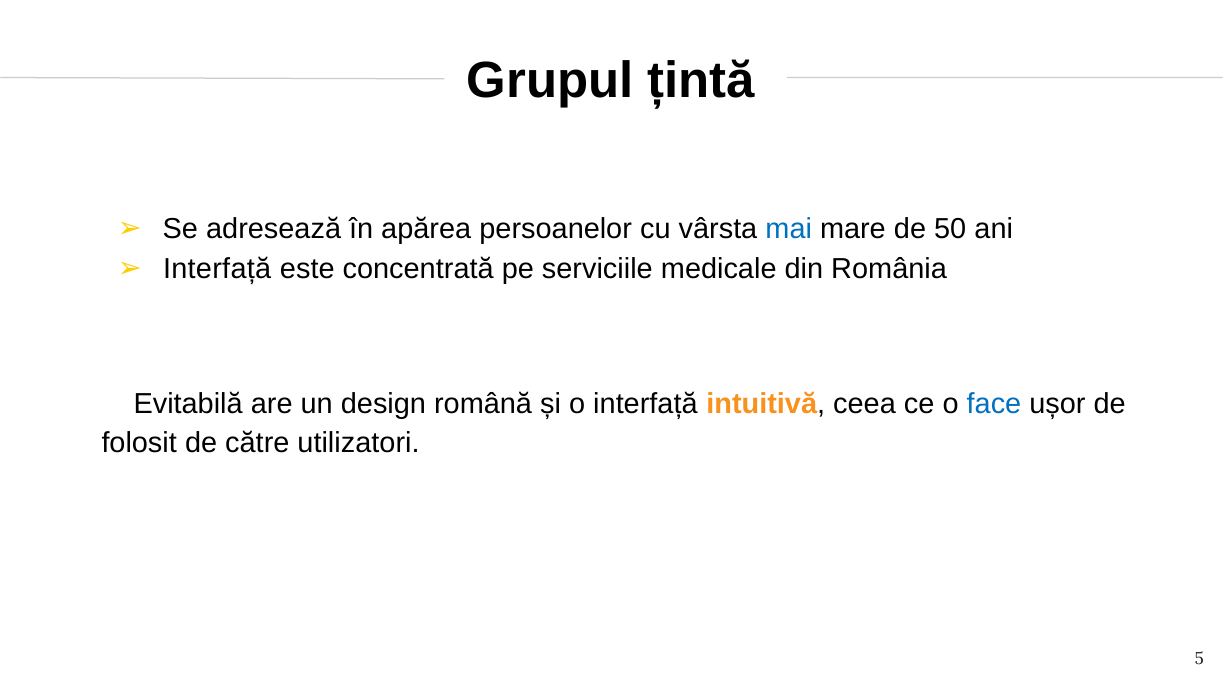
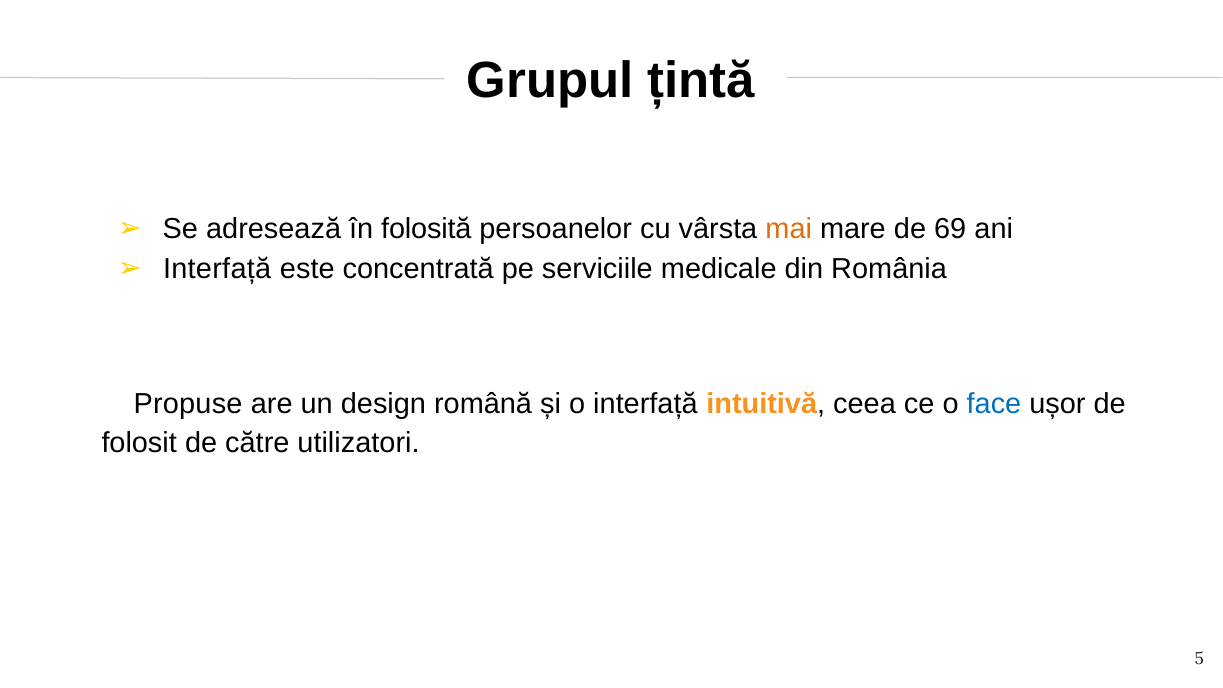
apărea: apărea -> folosită
mai colour: blue -> orange
50: 50 -> 69
Evitabilă: Evitabilă -> Propuse
